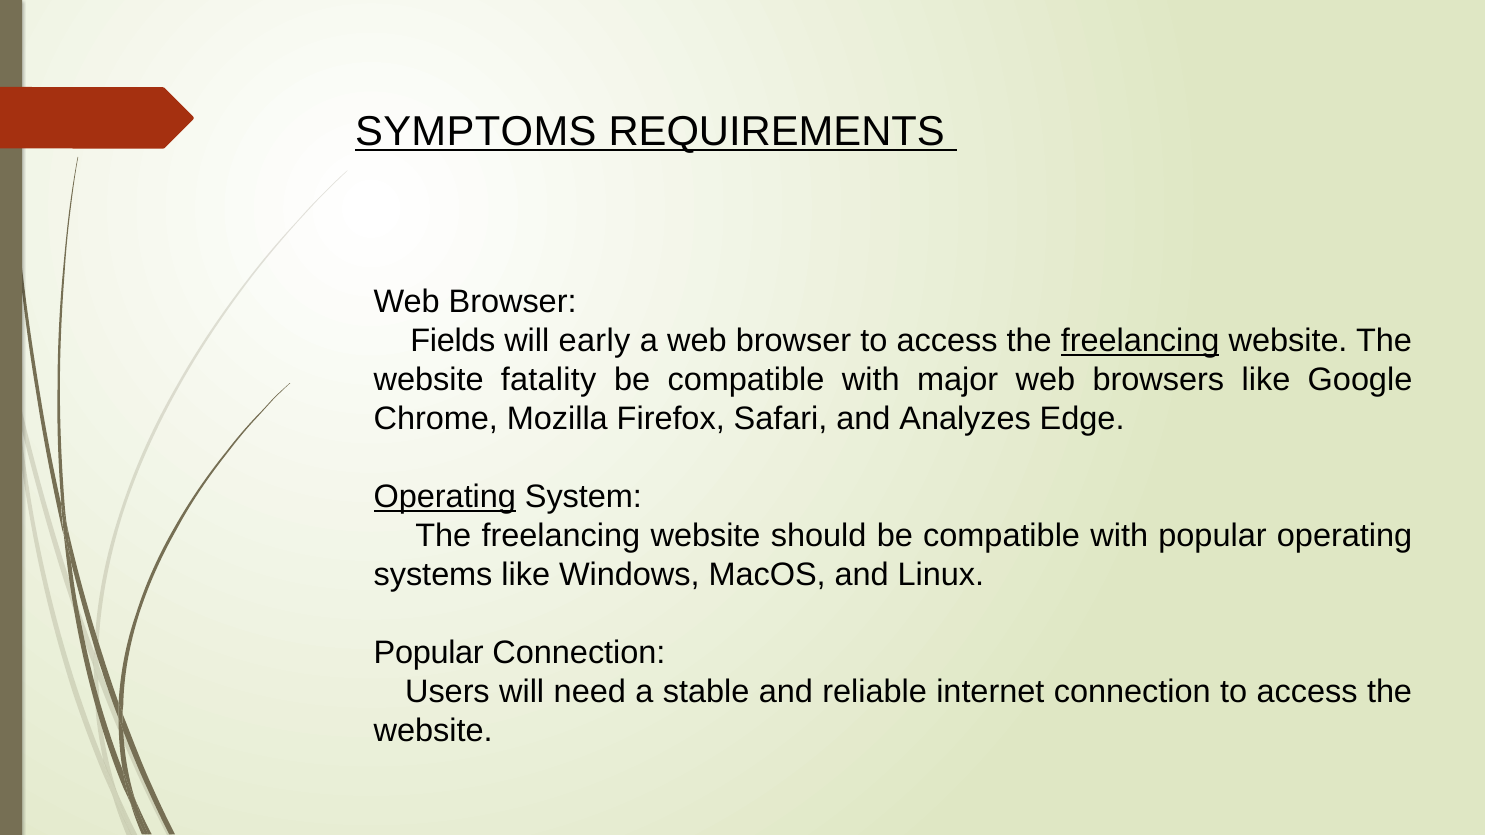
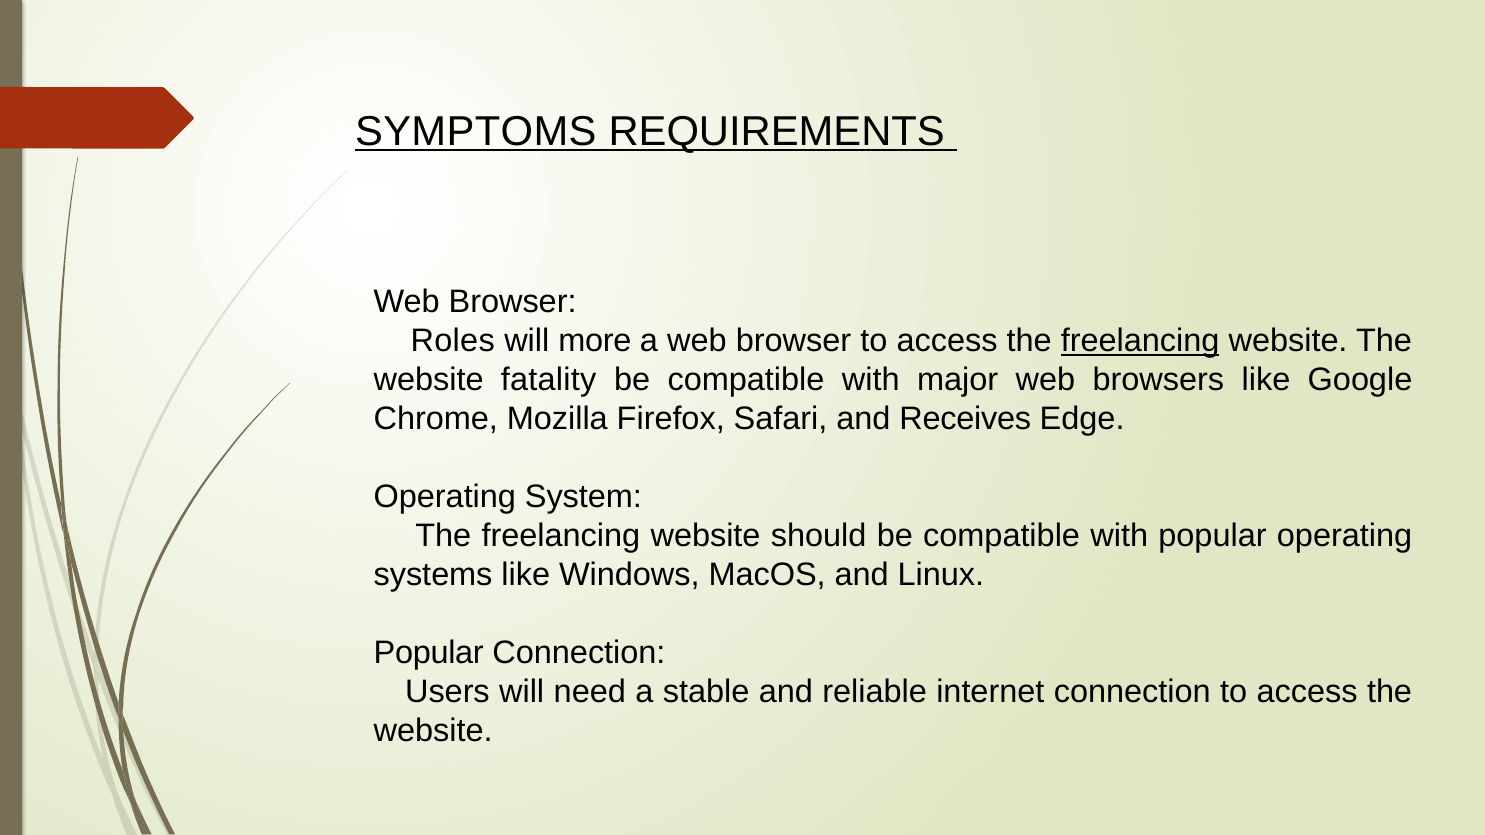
Fields: Fields -> Roles
early: early -> more
Analyzes: Analyzes -> Receives
Operating at (445, 497) underline: present -> none
